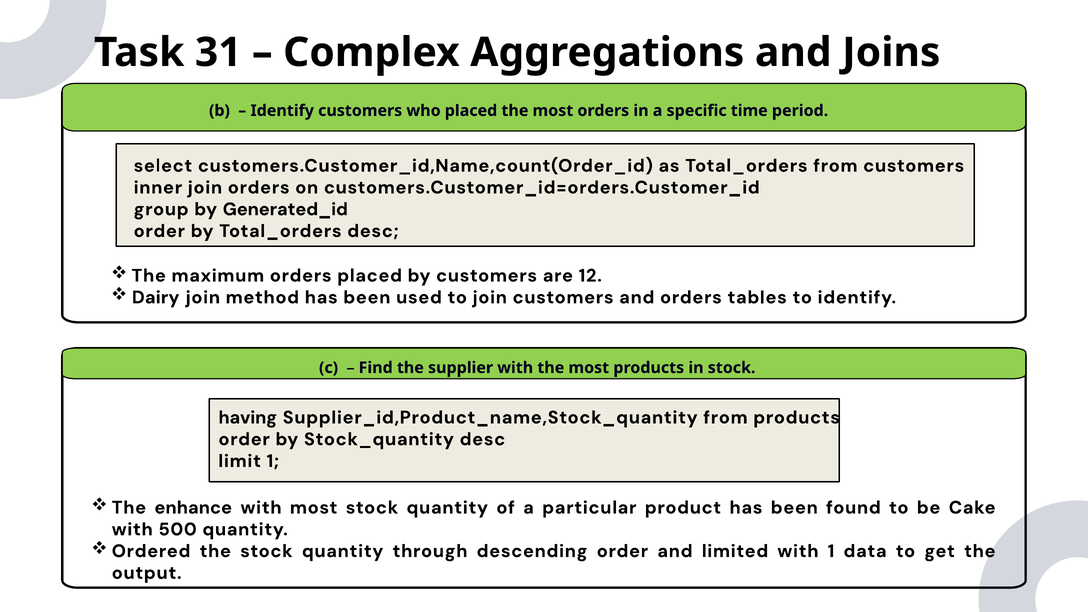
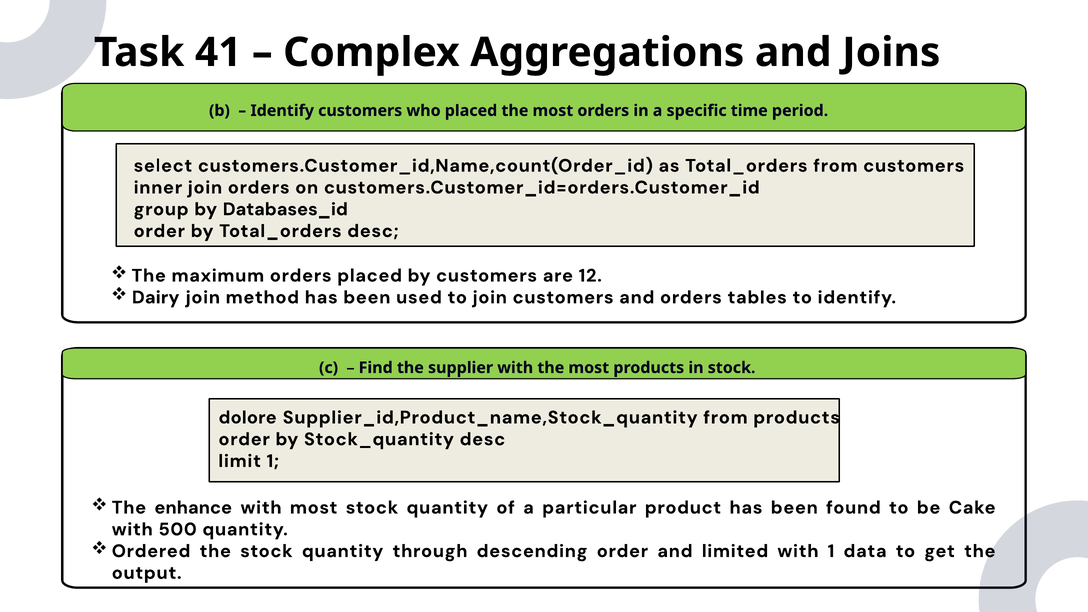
31: 31 -> 41
Generated_id: Generated_id -> Databases_id
having: having -> dolore
